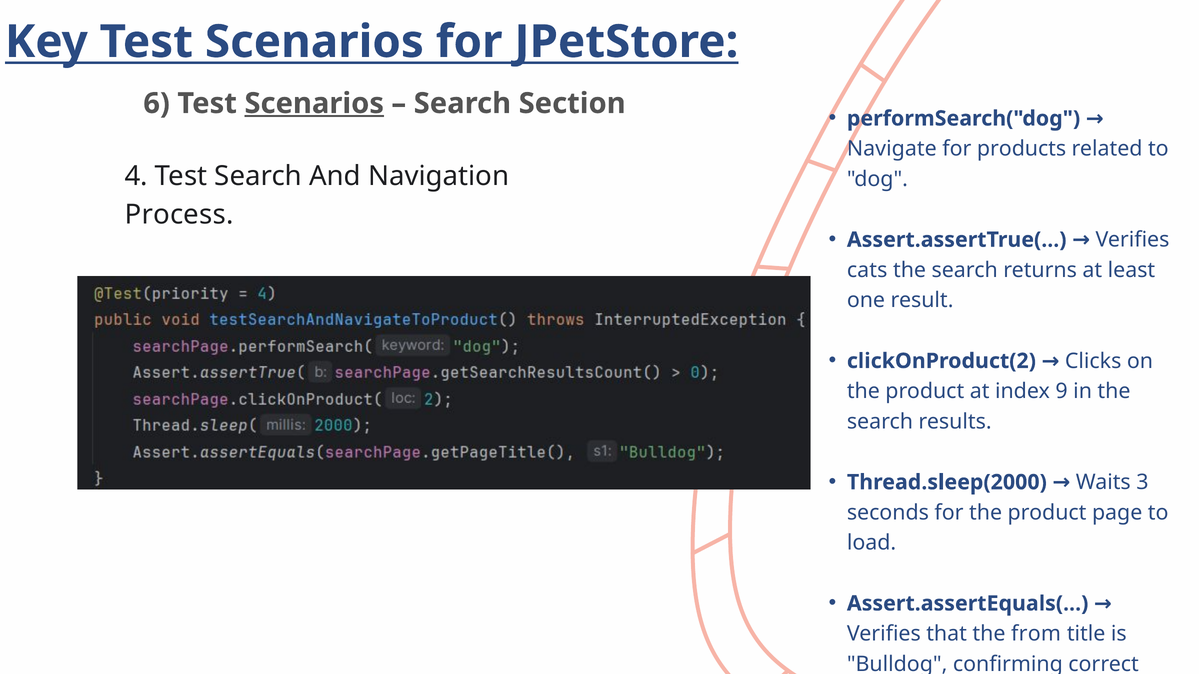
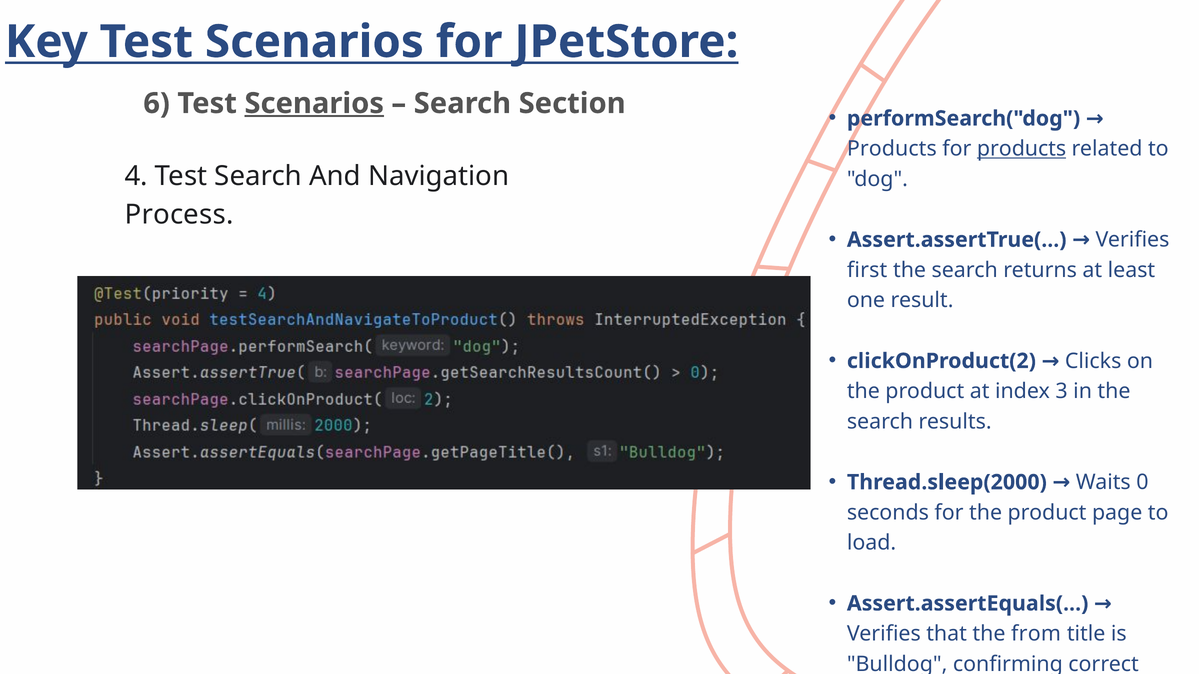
Navigate at (892, 149): Navigate -> Products
products at (1022, 149) underline: none -> present
cats: cats -> first
9: 9 -> 3
3: 3 -> 0
